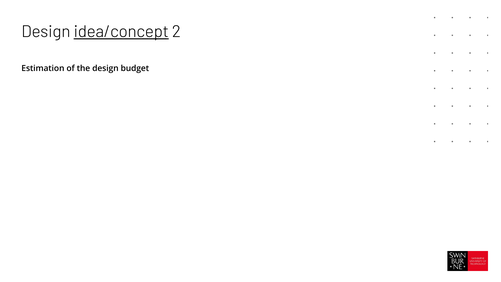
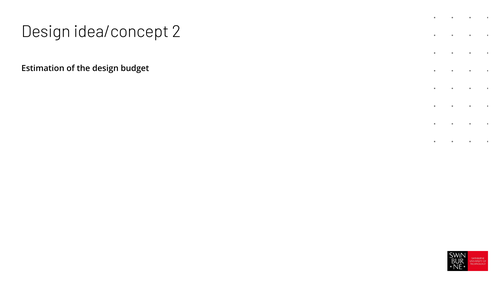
idea/concept underline: present -> none
